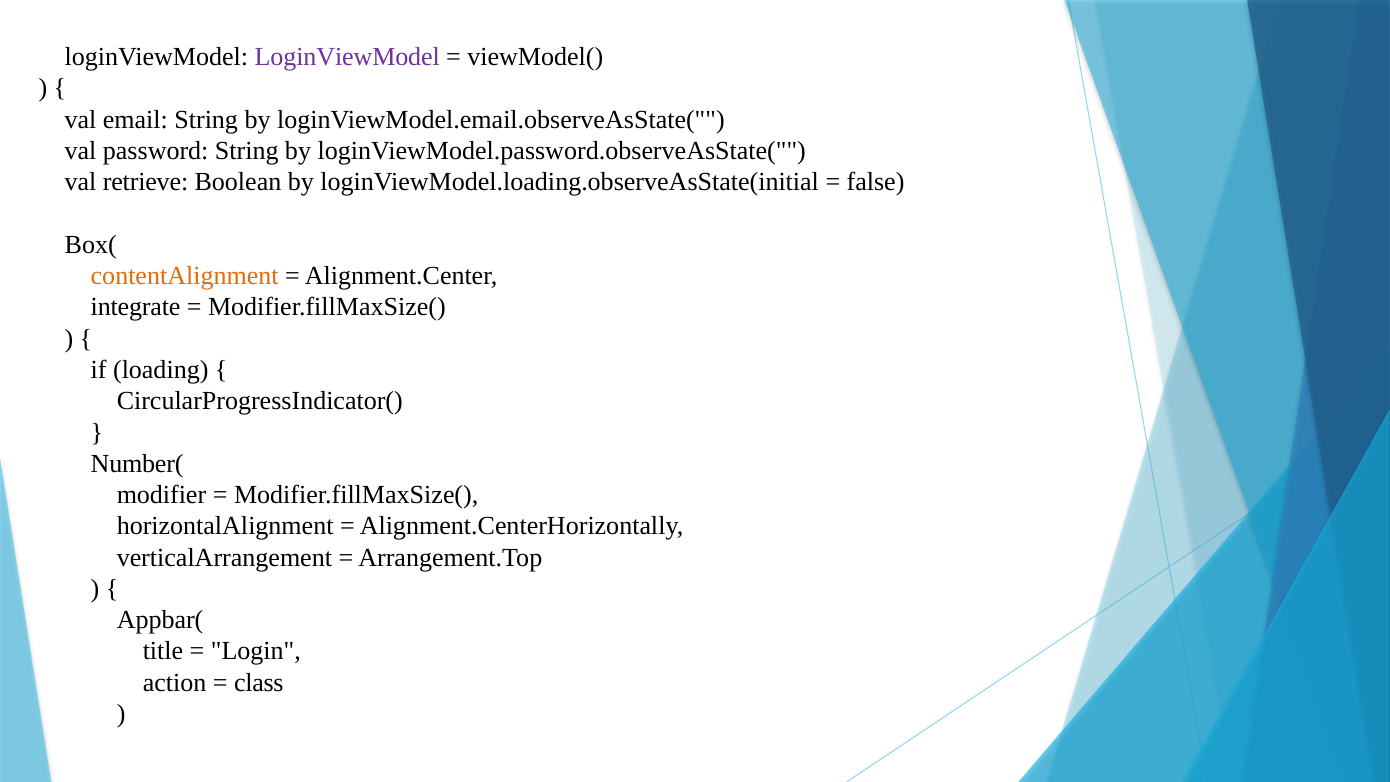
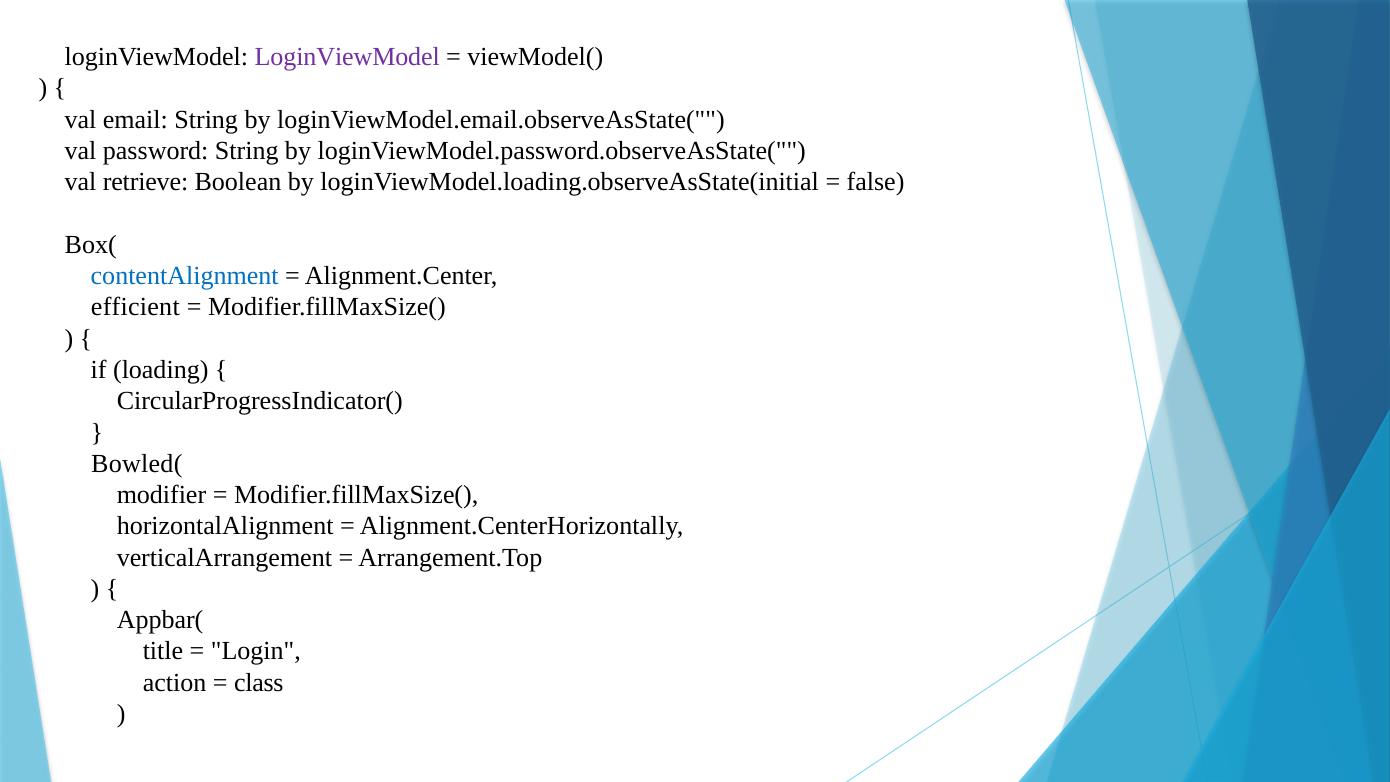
contentAlignment colour: orange -> blue
integrate: integrate -> efficient
Number(: Number( -> Bowled(
